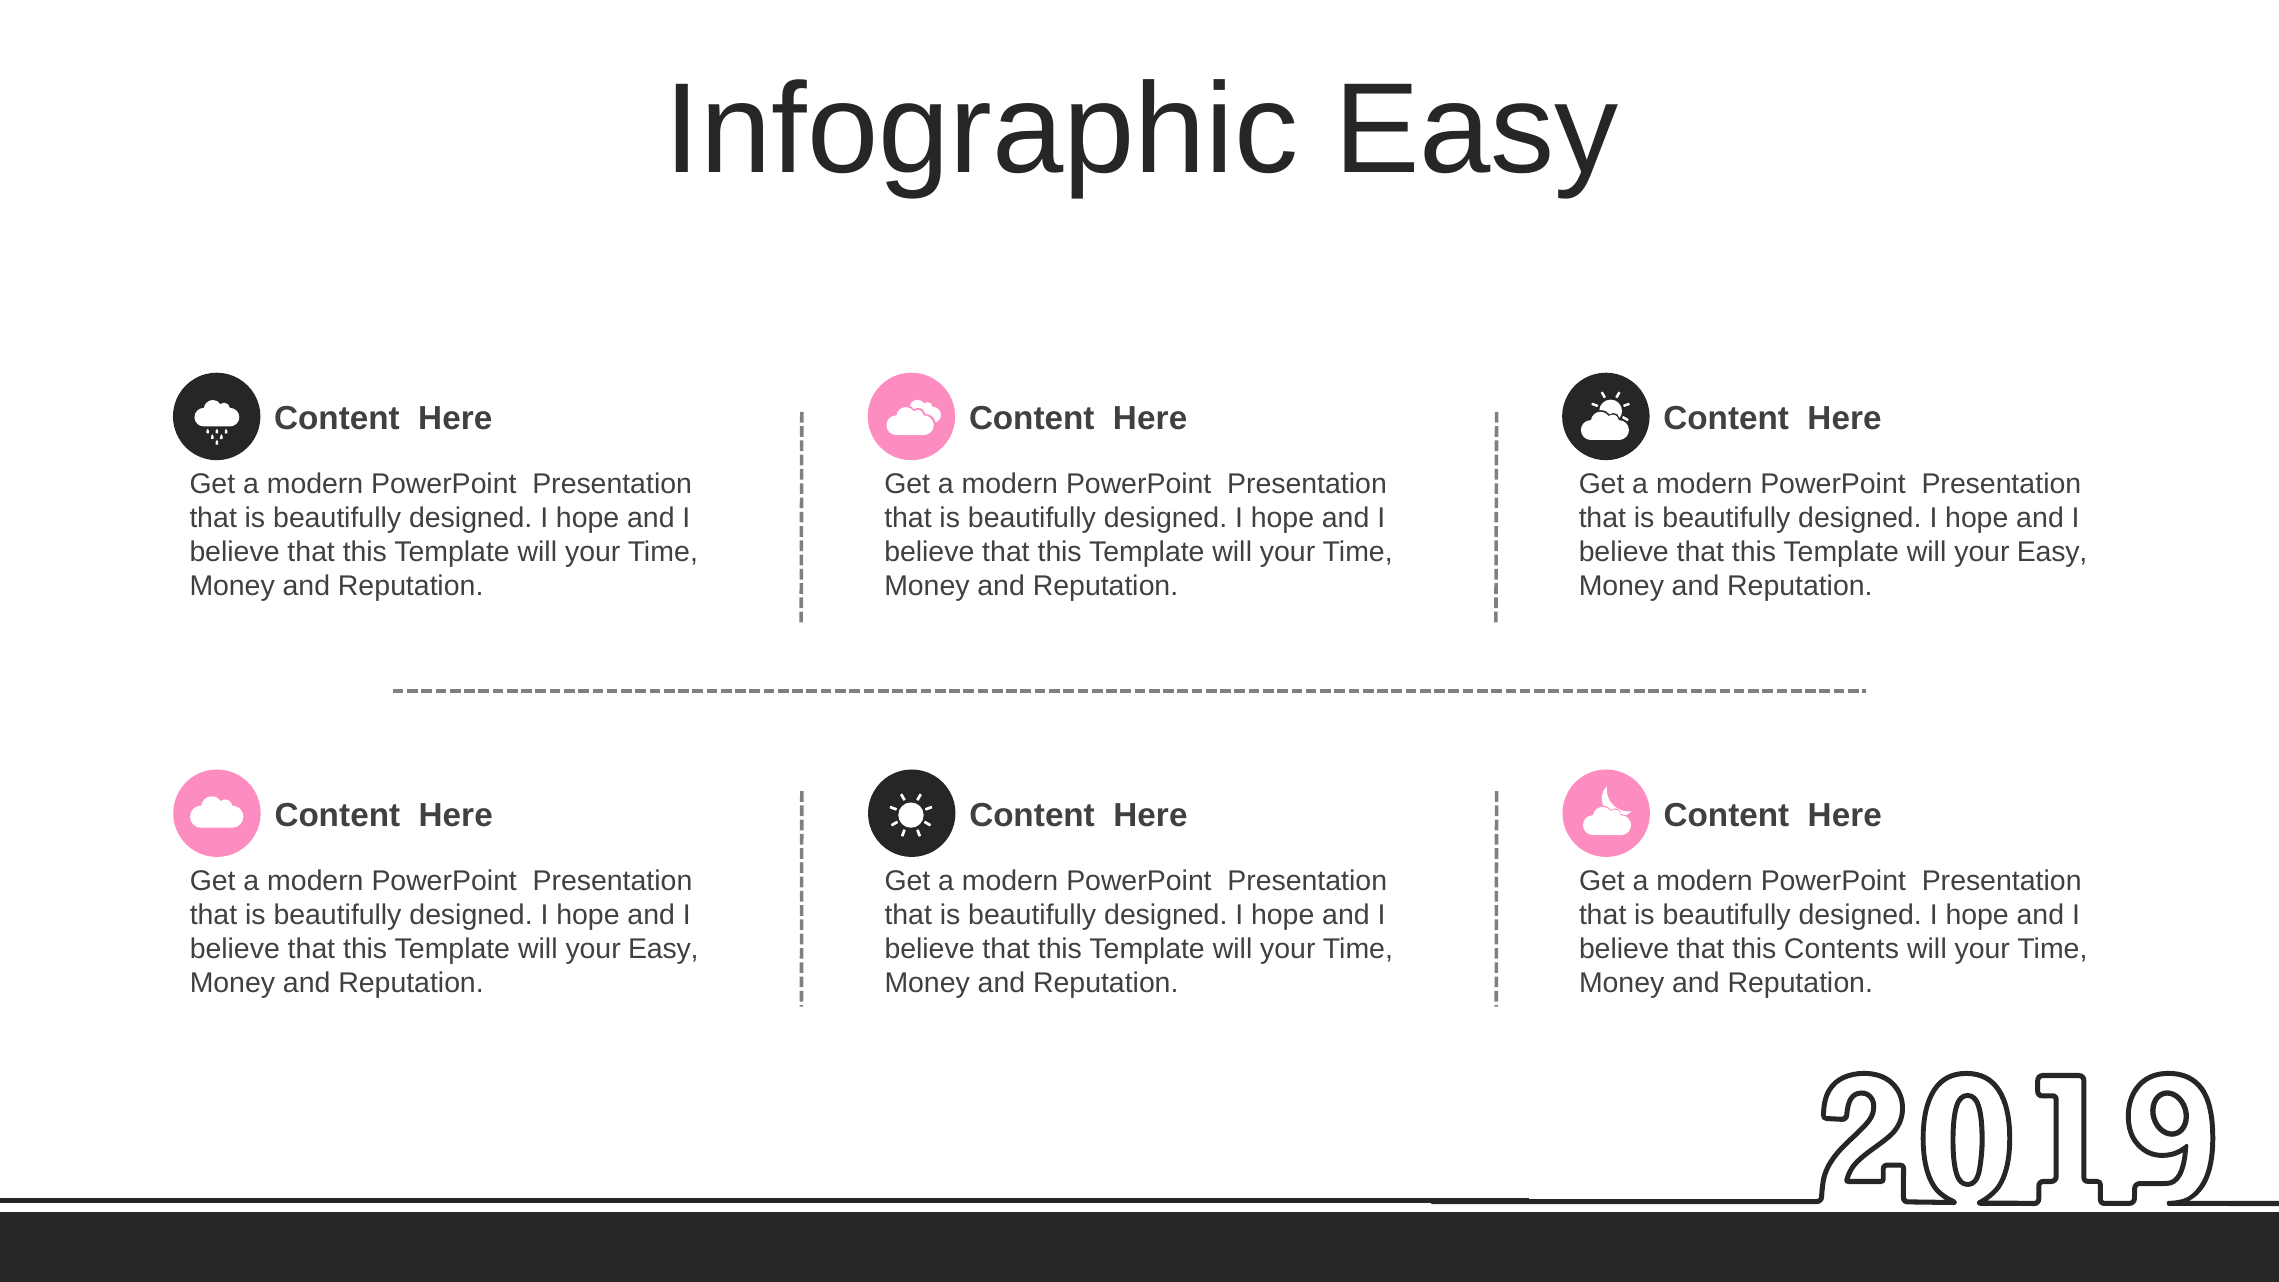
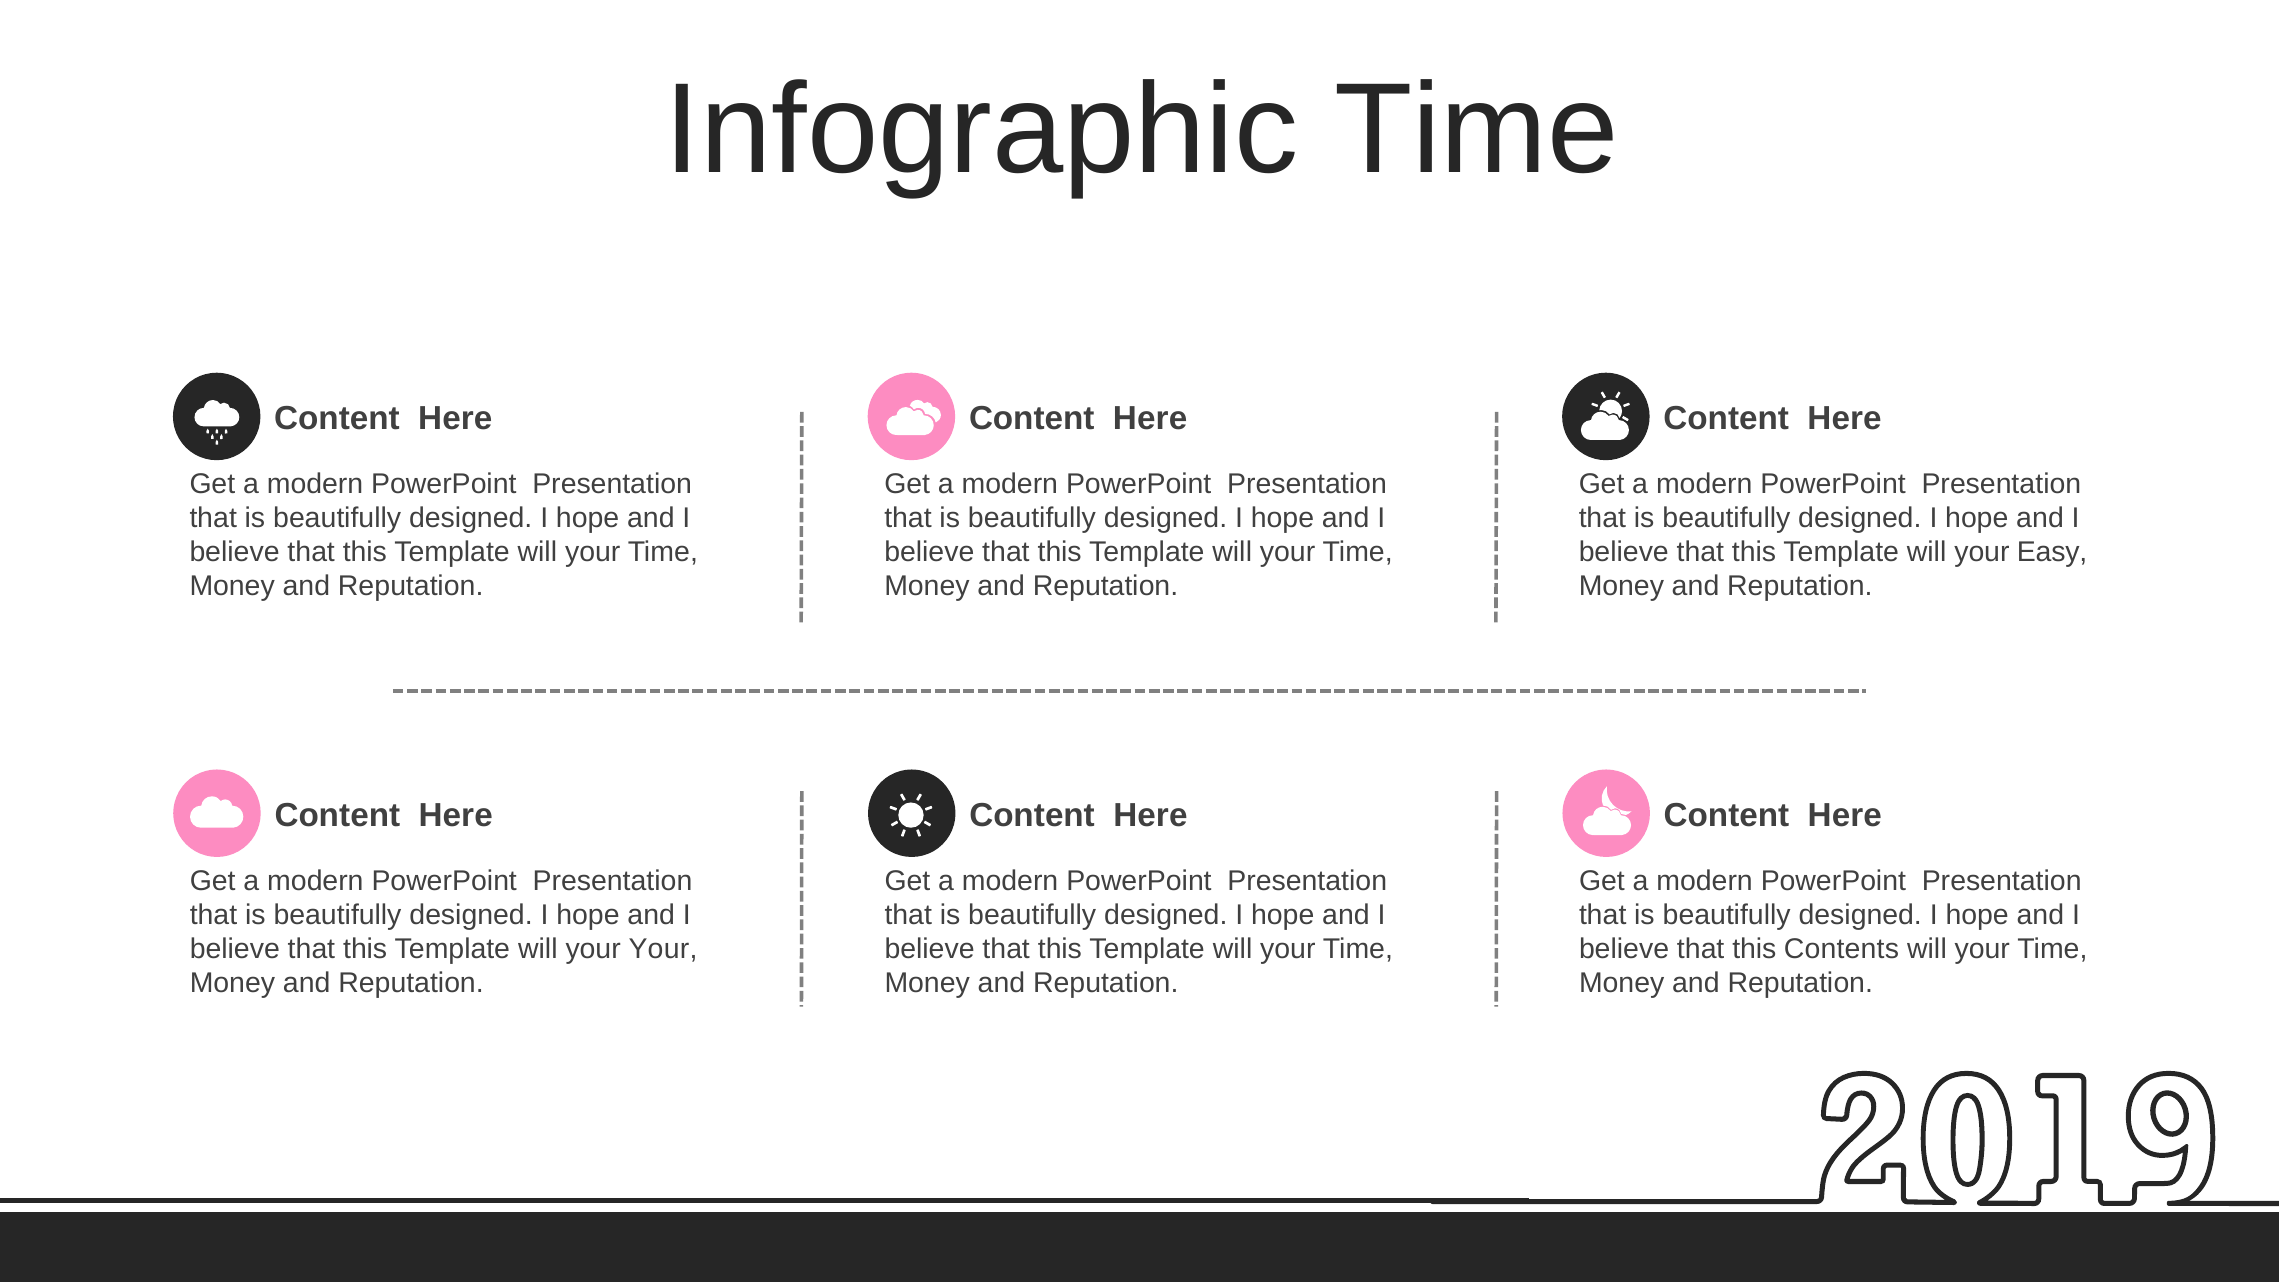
Infographic Easy: Easy -> Time
Easy at (663, 949): Easy -> Your
